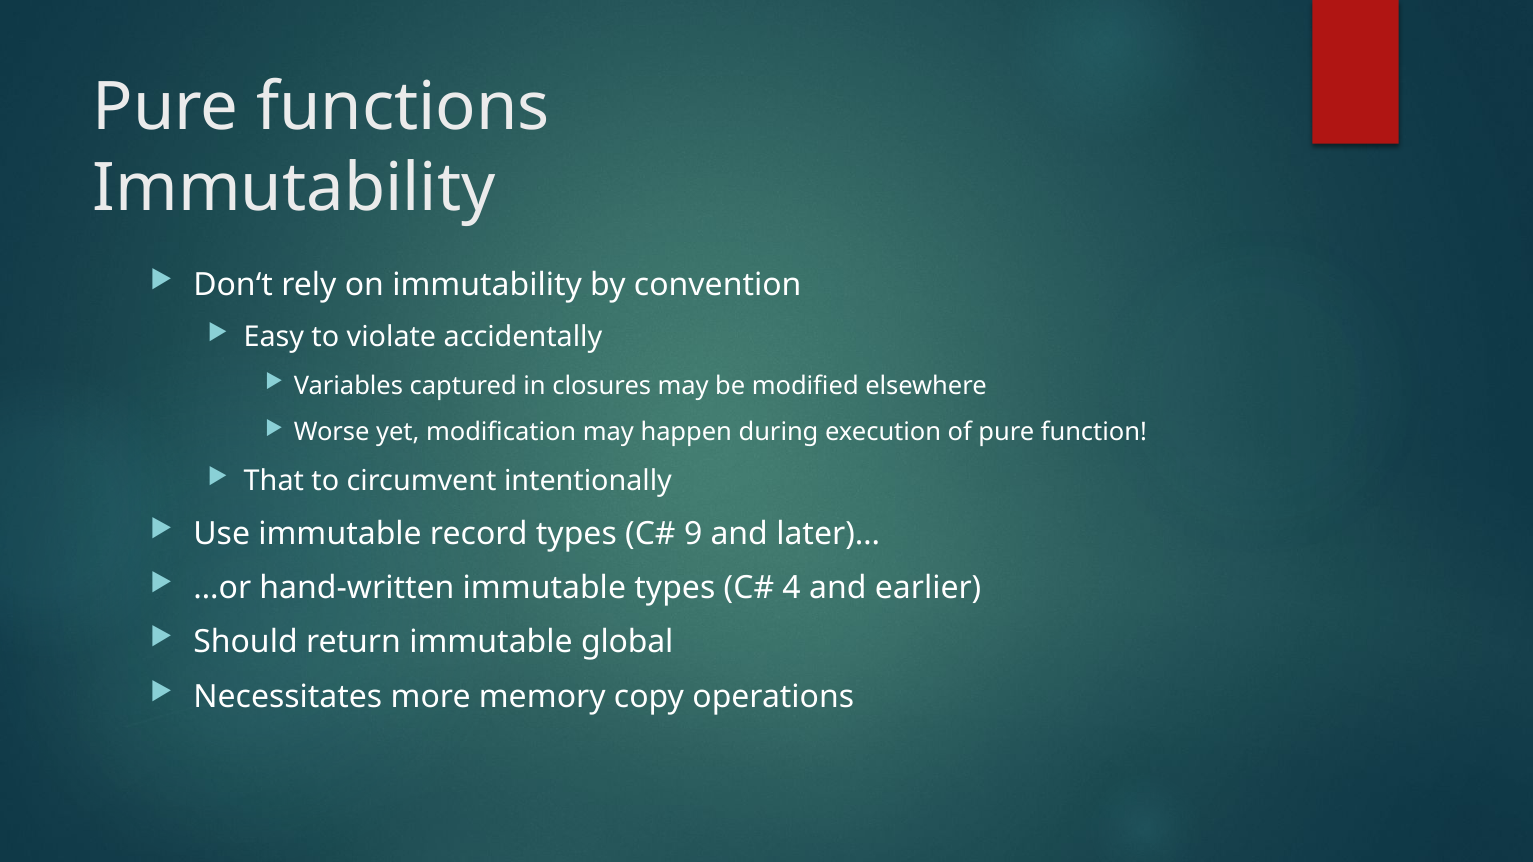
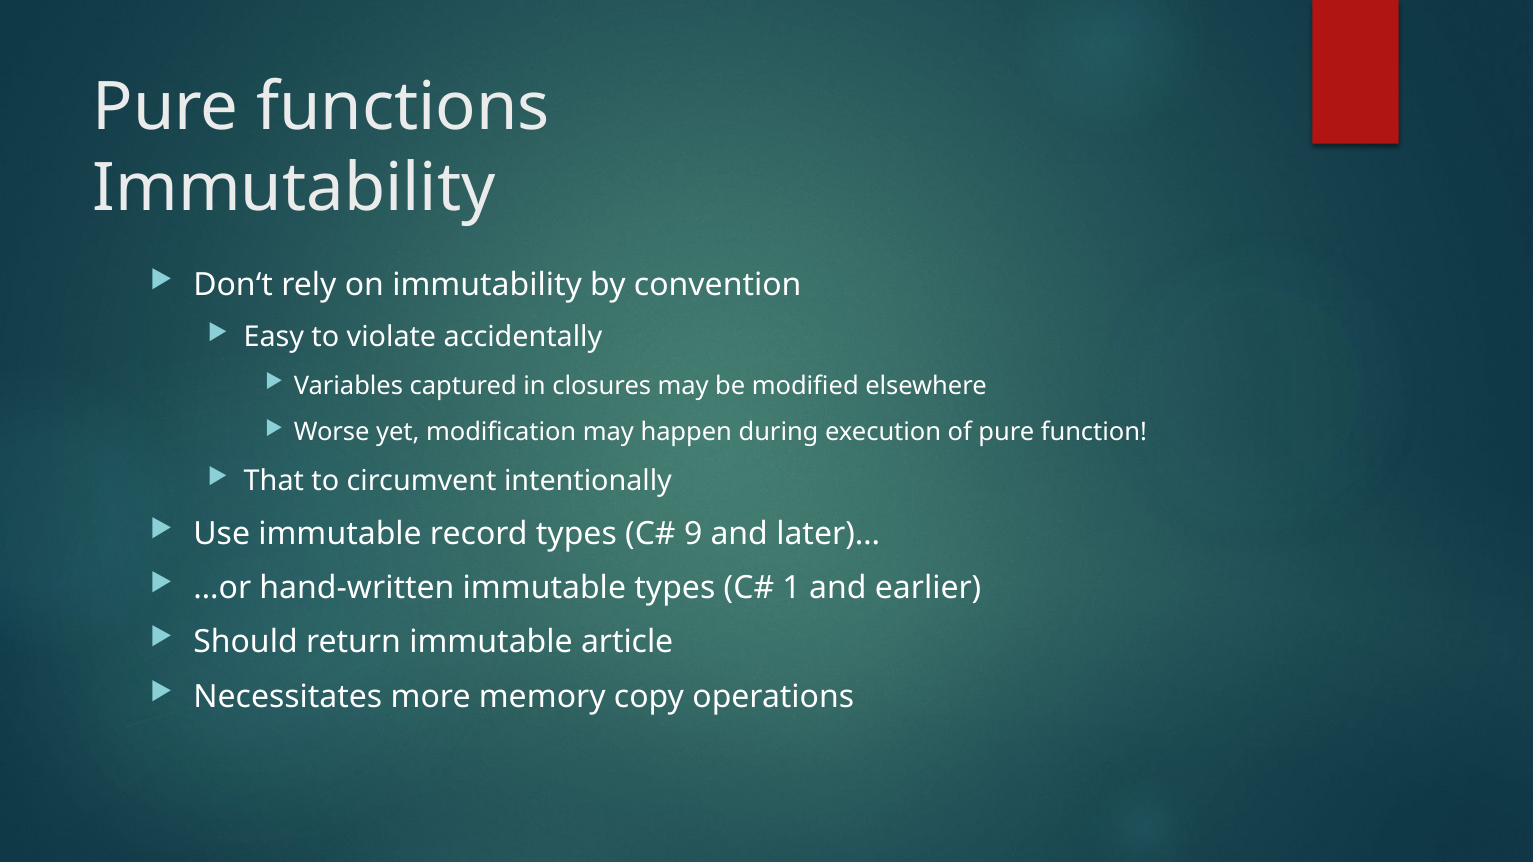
4: 4 -> 1
global: global -> article
